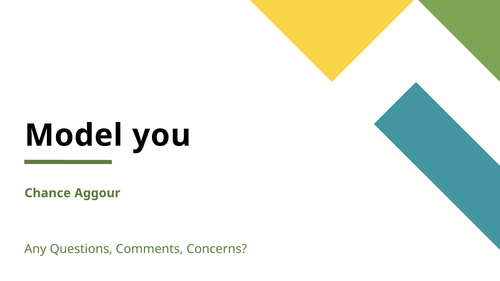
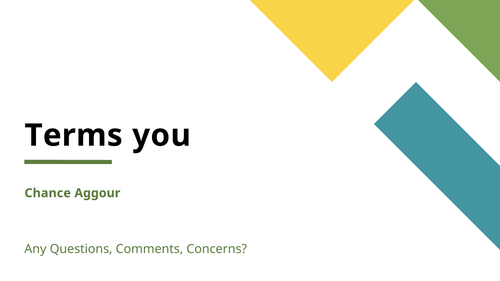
Model: Model -> Terms
